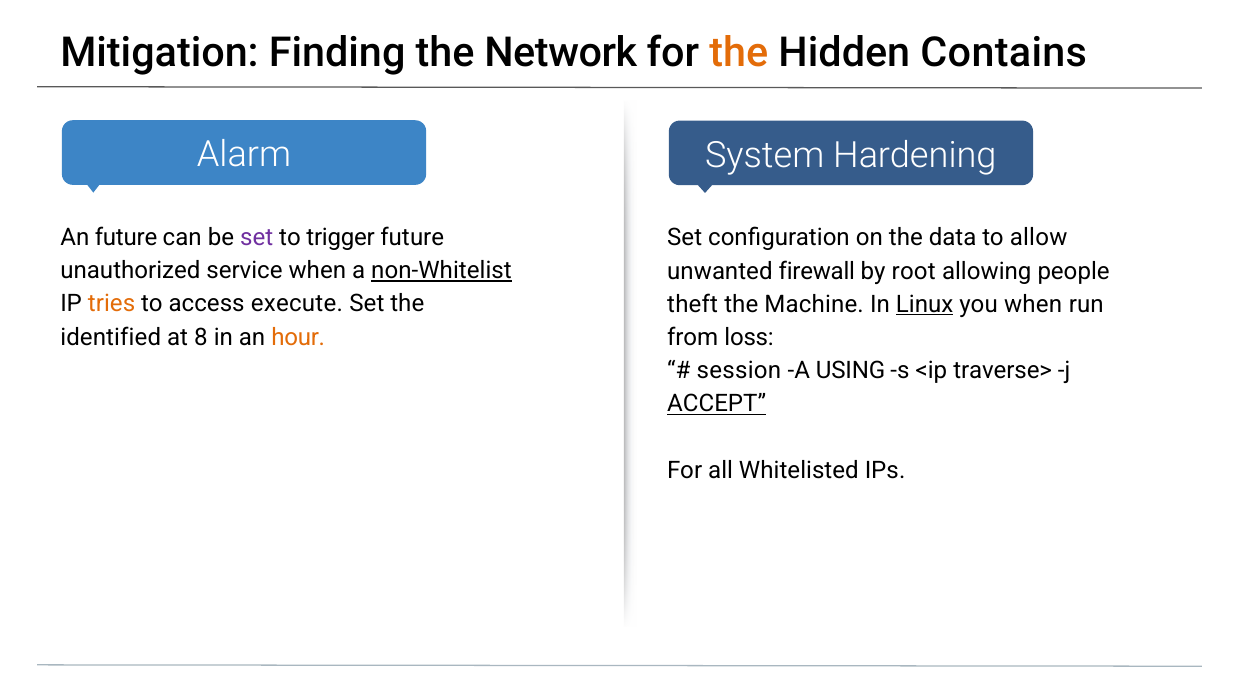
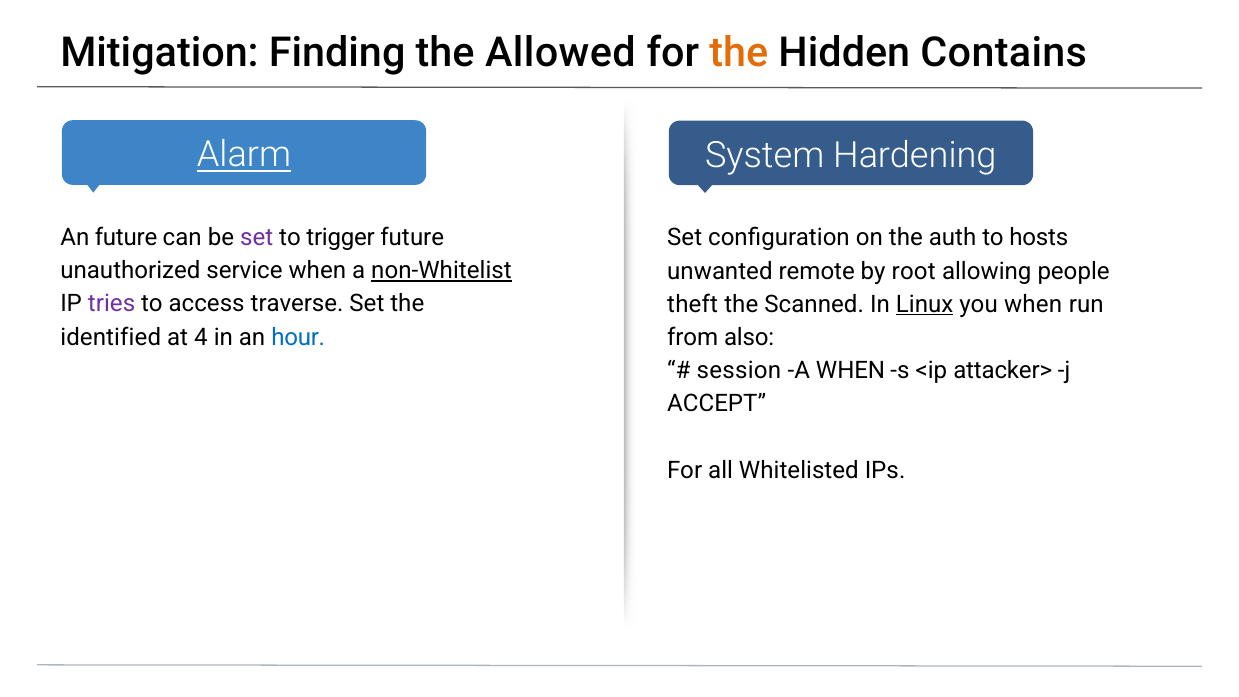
Network: Network -> Allowed
Alarm underline: none -> present
data: data -> auth
allow: allow -> hosts
firewall: firewall -> remote
tries colour: orange -> purple
execute: execute -> traverse
Machine: Machine -> Scanned
8: 8 -> 4
hour colour: orange -> blue
loss: loss -> also
A USING: USING -> WHEN
traverse>: traverse> -> attacker>
ACCEPT underline: present -> none
